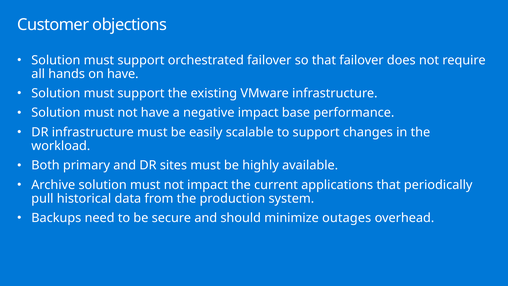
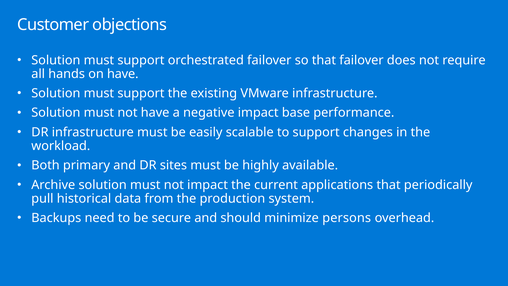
outages: outages -> persons
